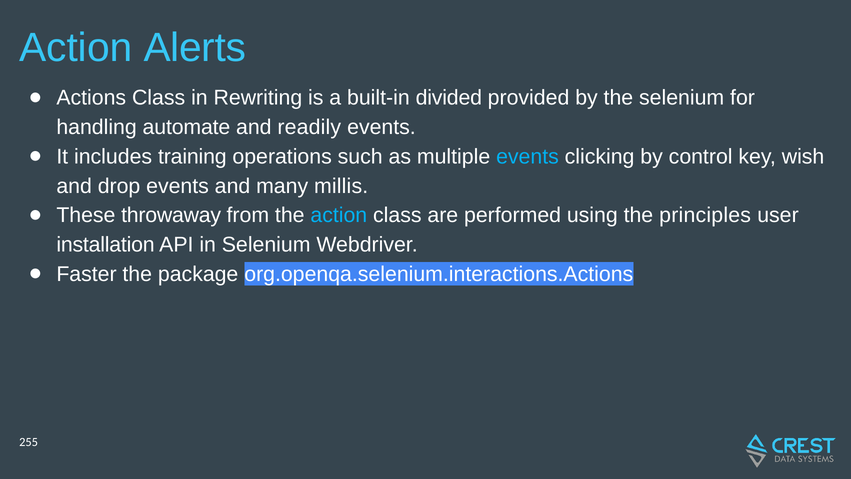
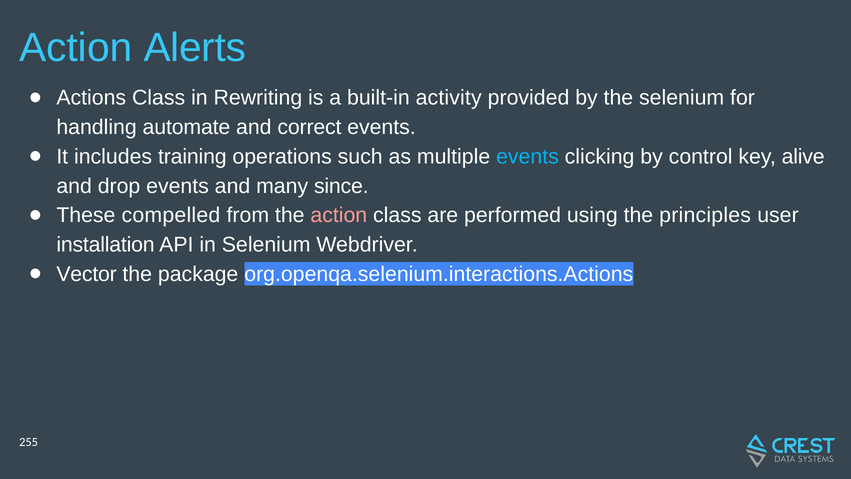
divided: divided -> activity
readily: readily -> correct
wish: wish -> alive
millis: millis -> since
throwaway: throwaway -> compelled
action at (339, 215) colour: light blue -> pink
Faster: Faster -> Vector
